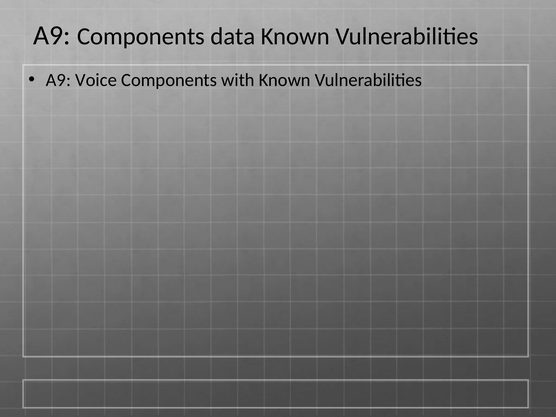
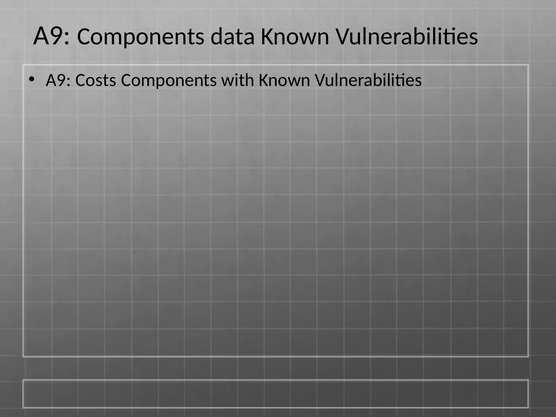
Voice: Voice -> Costs
